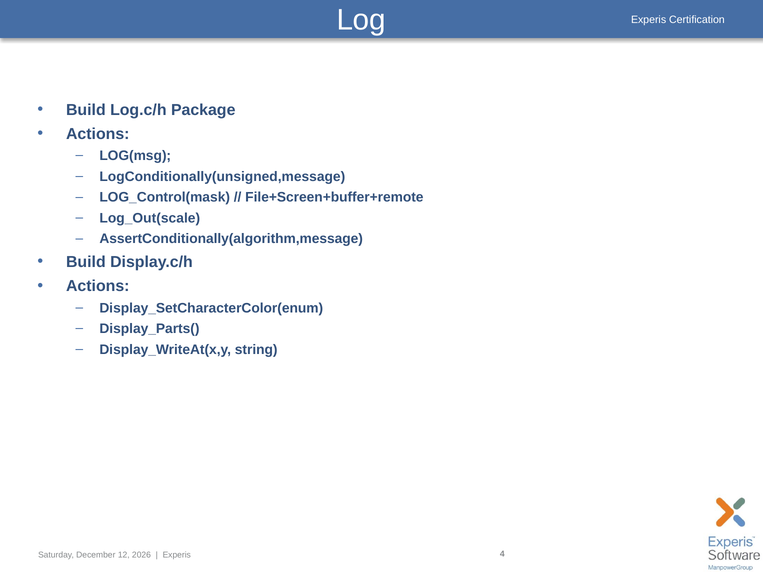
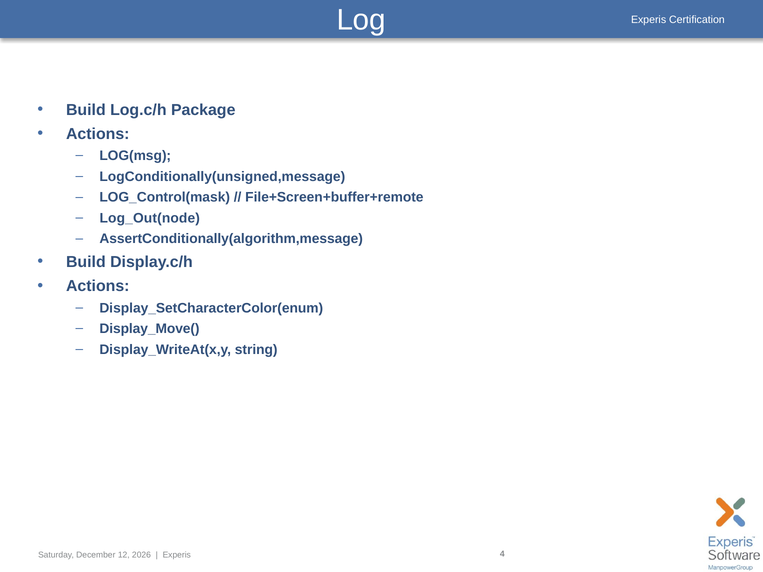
Log_Out(scale: Log_Out(scale -> Log_Out(node
Display_Parts(: Display_Parts( -> Display_Move(
